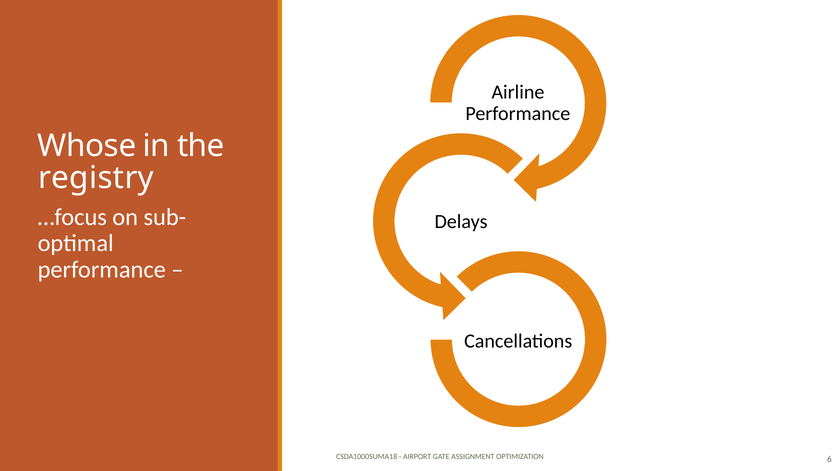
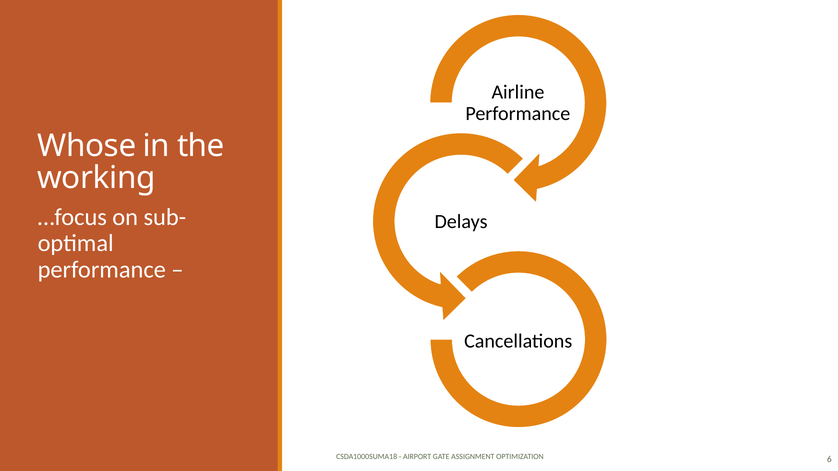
registry: registry -> working
